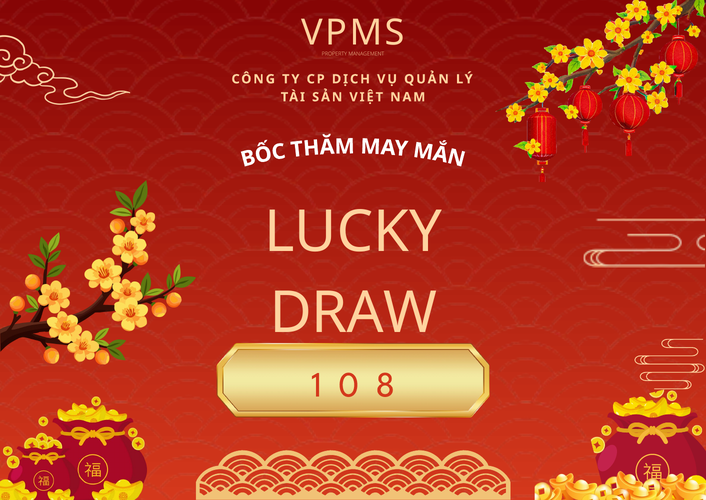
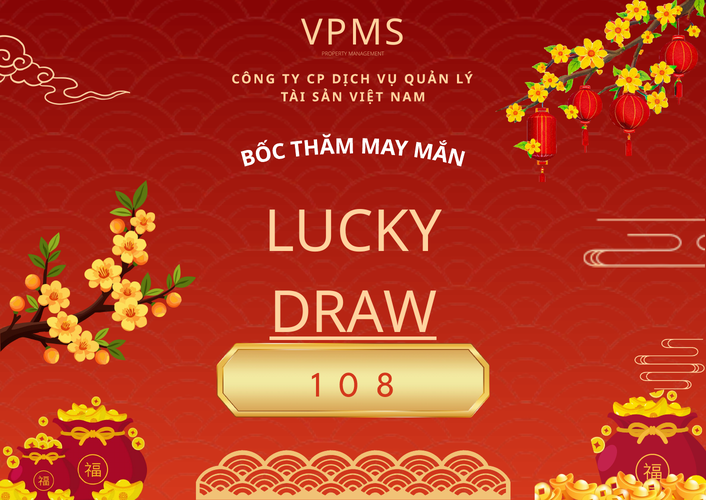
DRAW underline: none -> present
